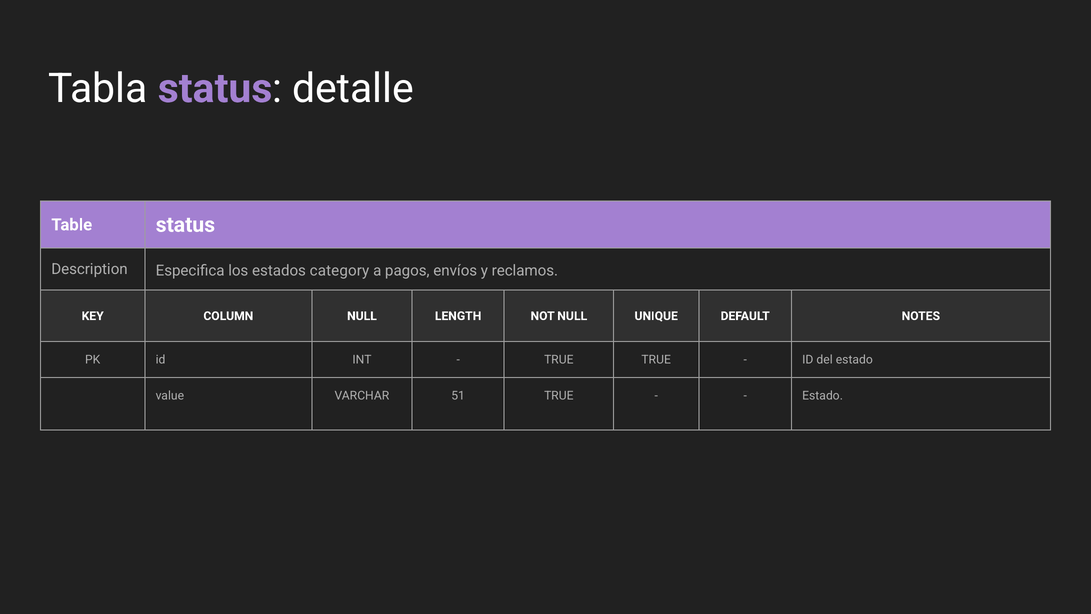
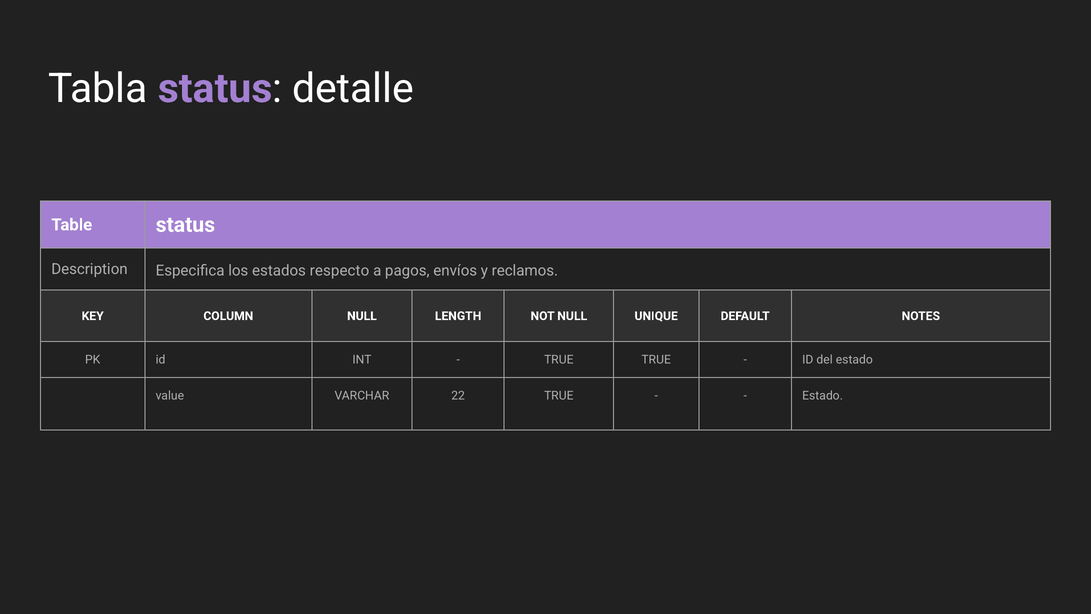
category: category -> respecto
51: 51 -> 22
